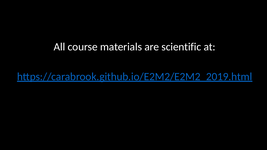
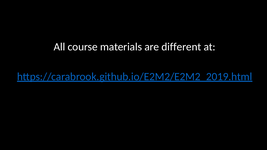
scientific: scientific -> different
